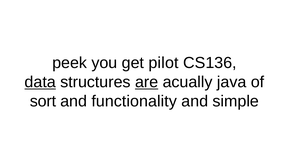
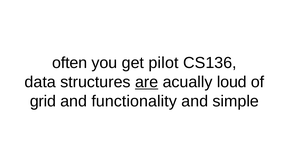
peek: peek -> often
data underline: present -> none
java: java -> loud
sort: sort -> grid
